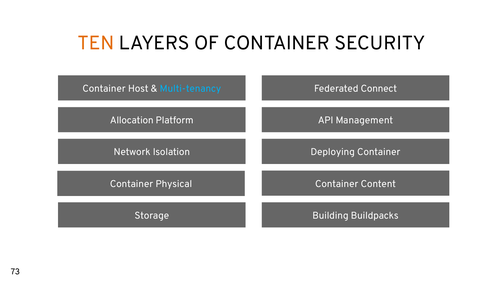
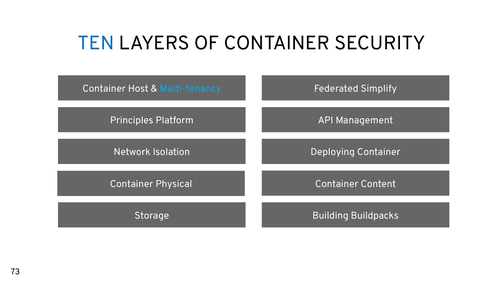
TEN colour: orange -> blue
Connect: Connect -> Simplify
Allocation: Allocation -> Principles
